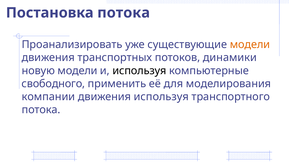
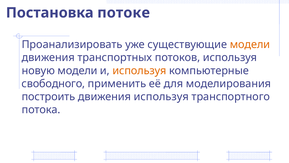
Постановка потока: потока -> потоке
потоков динамики: динамики -> используя
используя at (139, 70) colour: black -> orange
компании: компании -> построить
